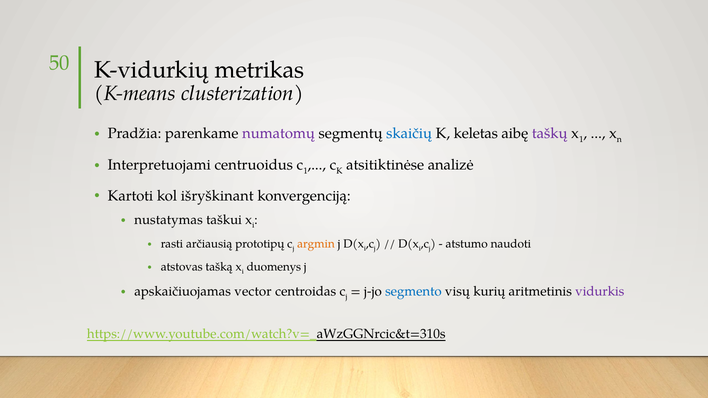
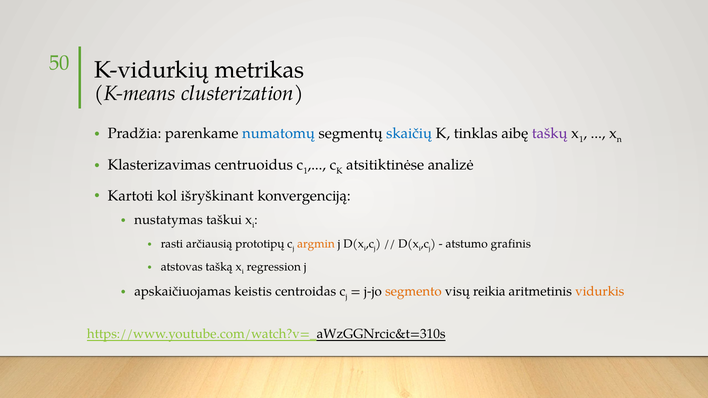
numatomų colour: purple -> blue
keletas: keletas -> tinklas
Interpretuojami: Interpretuojami -> Klasterizavimas
naudoti: naudoti -> grafinis
duomenys: duomenys -> regression
vector: vector -> keistis
segmento colour: blue -> orange
kurių: kurių -> reikia
vidurkis colour: purple -> orange
